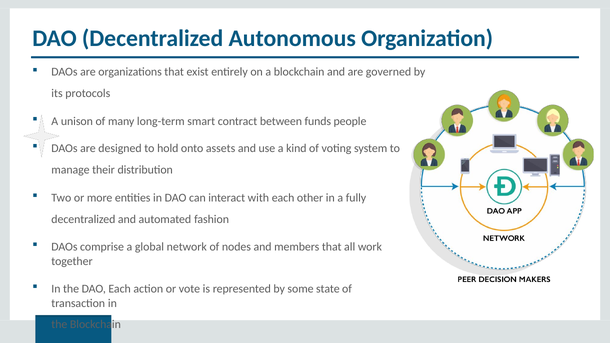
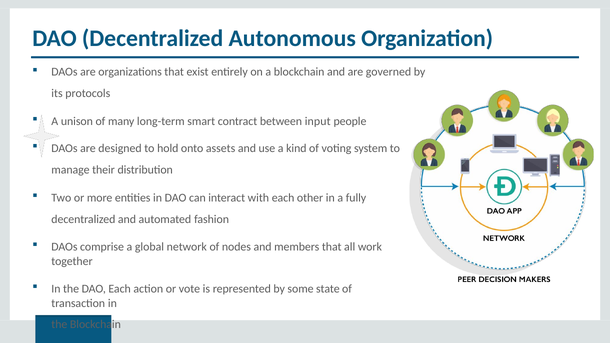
funds: funds -> input
